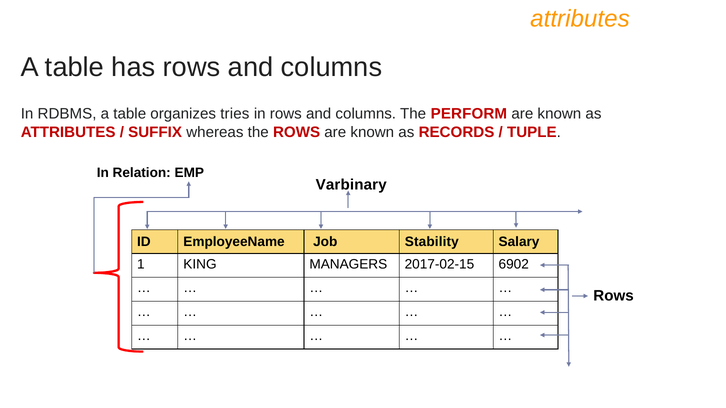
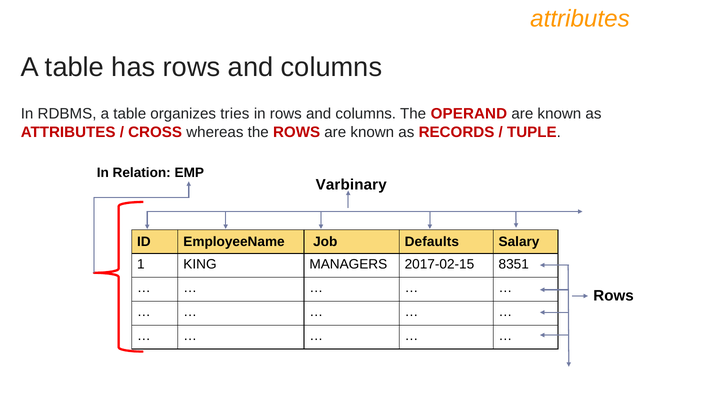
PERFORM: PERFORM -> OPERAND
SUFFIX: SUFFIX -> CROSS
Stability: Stability -> Defaults
6902: 6902 -> 8351
